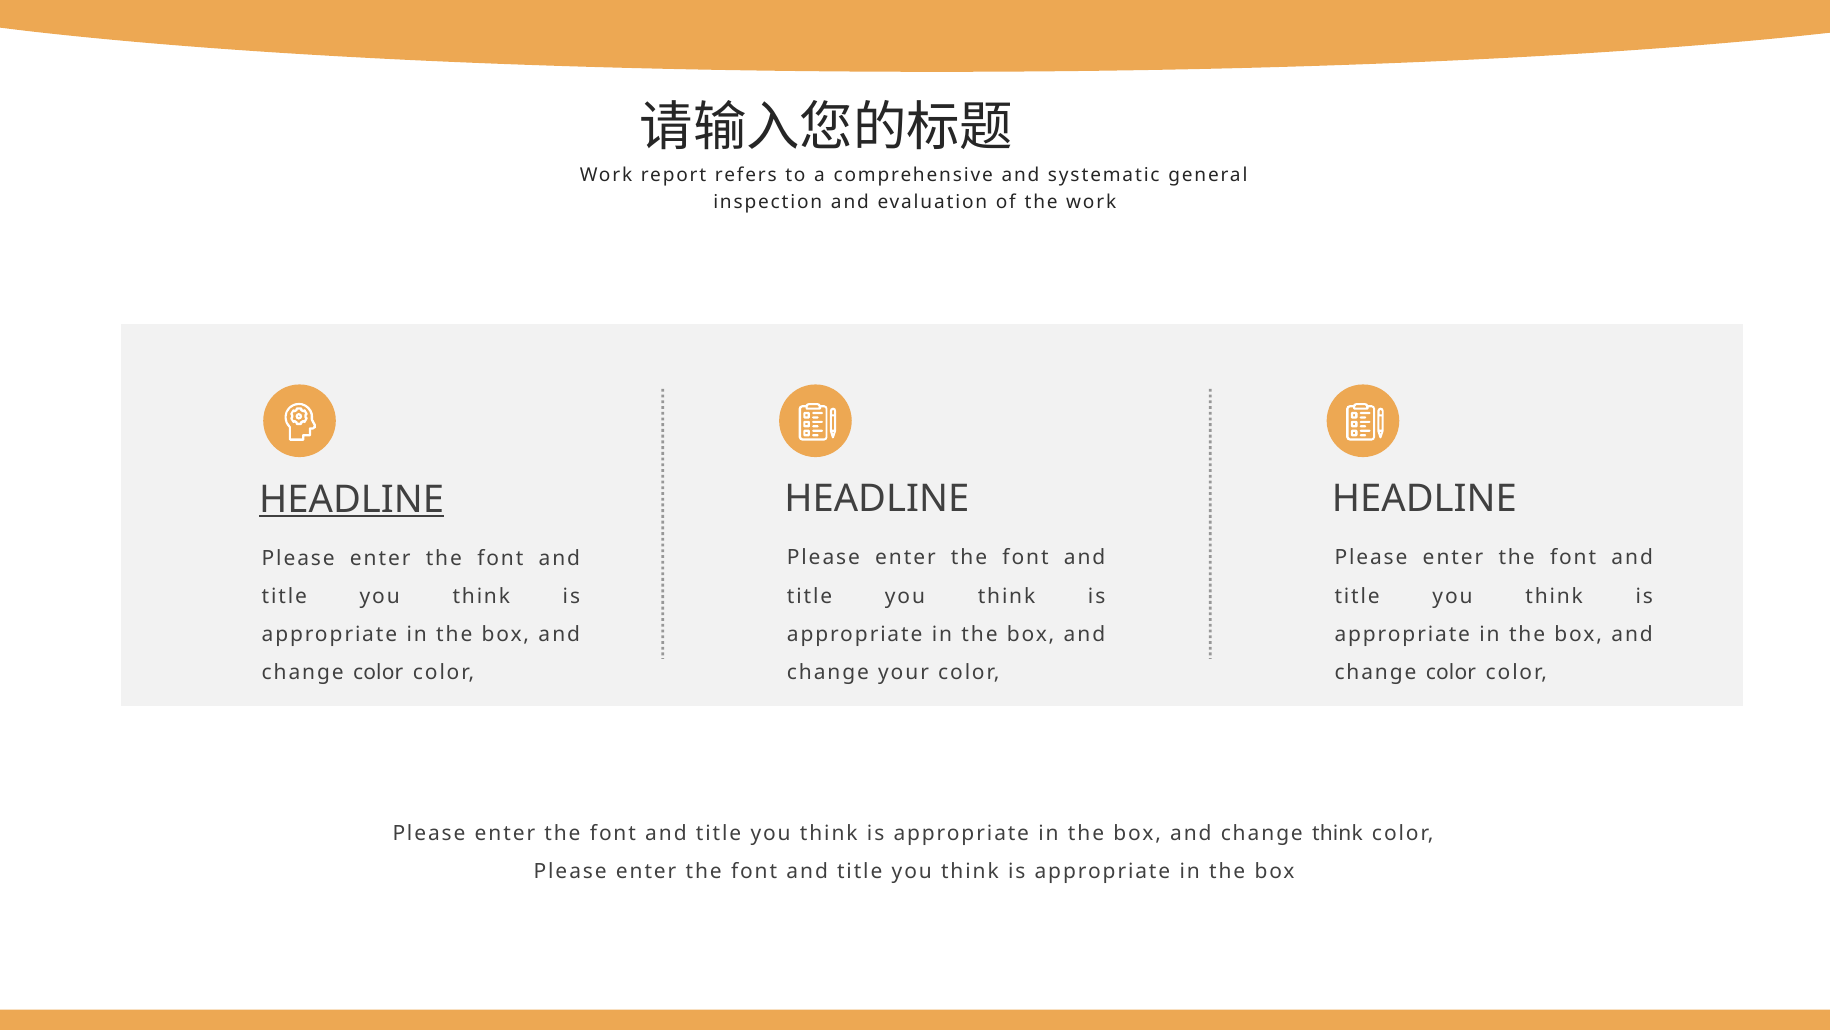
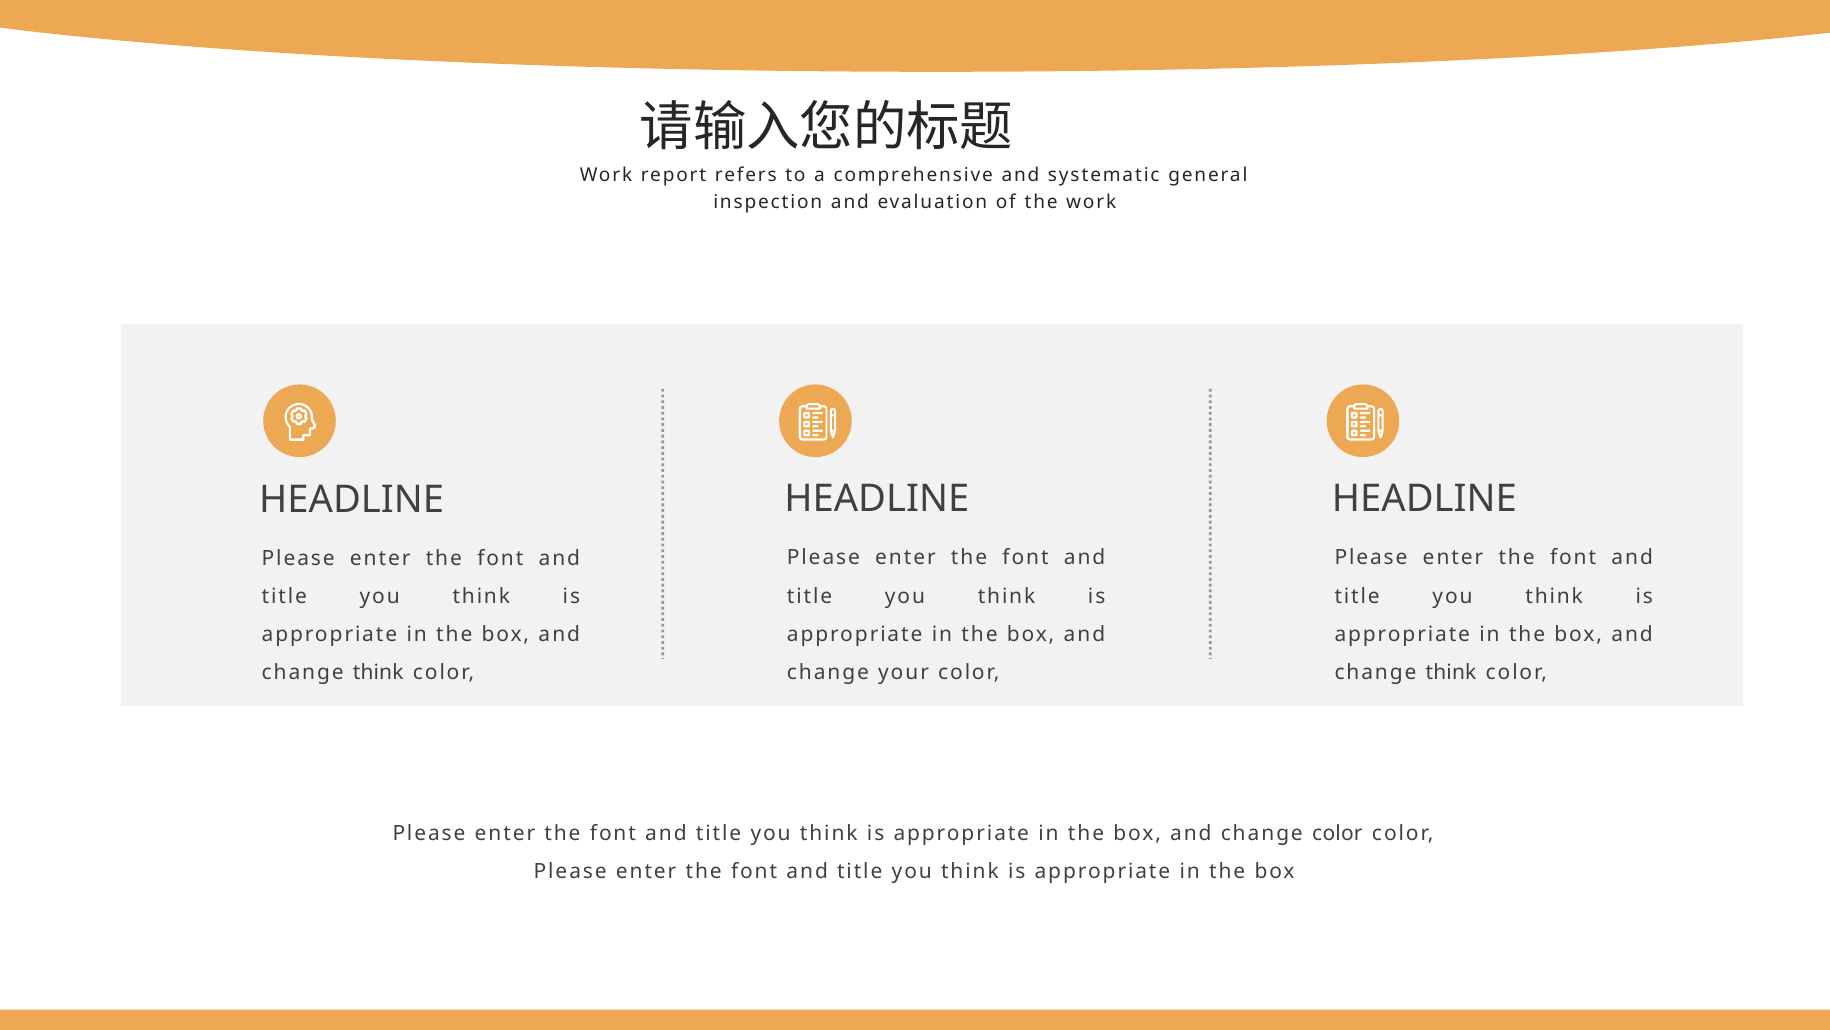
HEADLINE at (352, 499) underline: present -> none
color at (1451, 672): color -> think
color at (378, 672): color -> think
change think: think -> color
